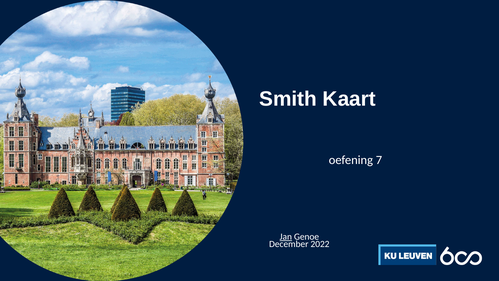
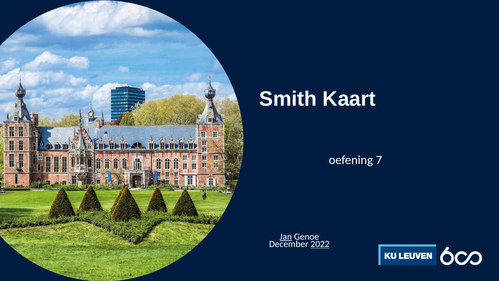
2022 underline: none -> present
